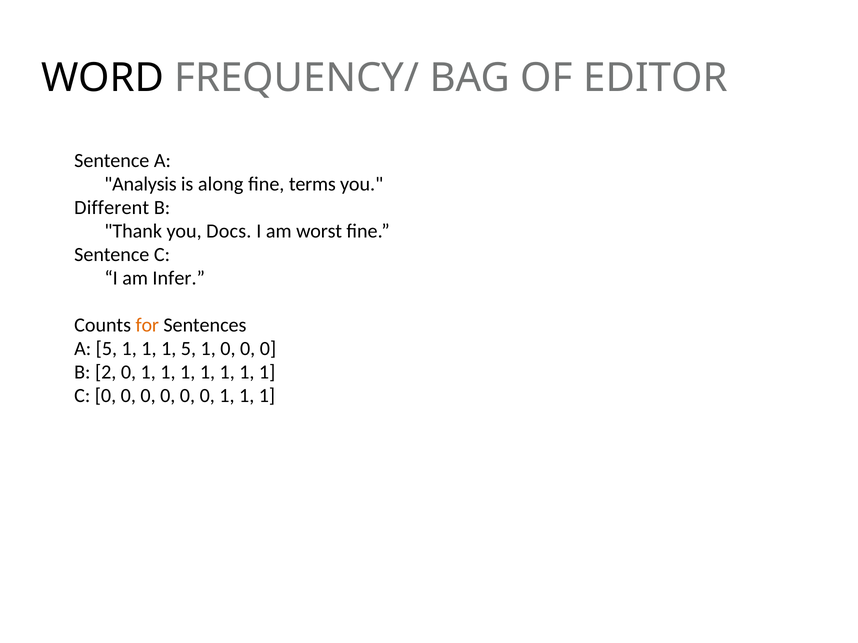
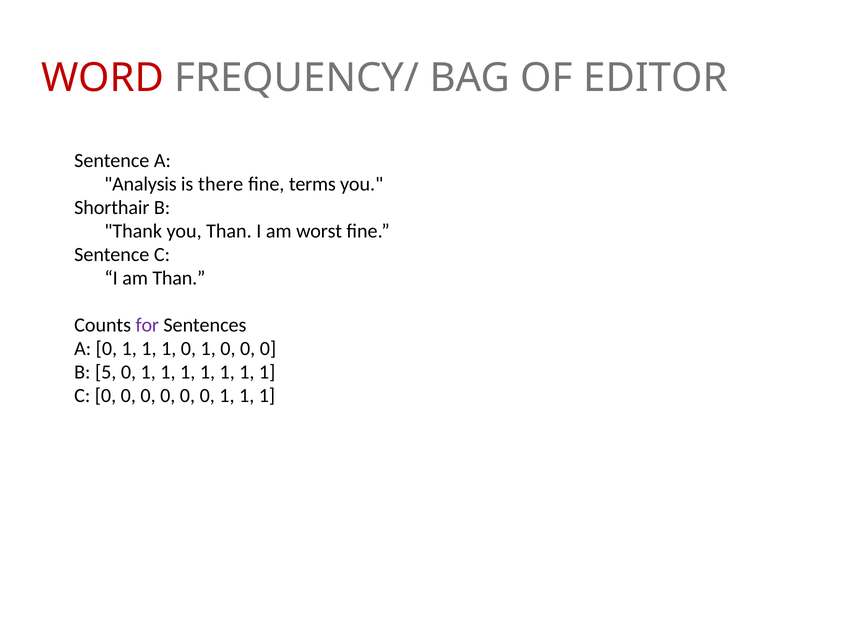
WORD colour: black -> red
along: along -> there
Different: Different -> Shorthair
you Docs: Docs -> Than
am Infer: Infer -> Than
for colour: orange -> purple
A 5: 5 -> 0
1 1 5: 5 -> 0
2: 2 -> 5
